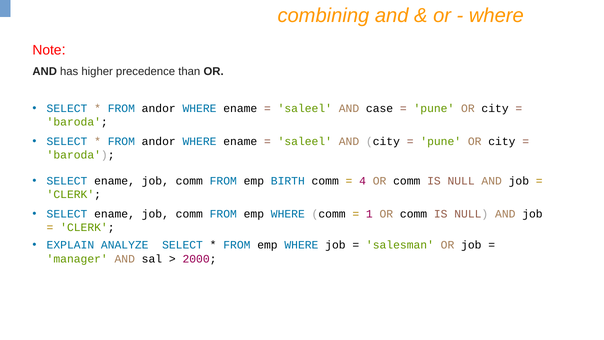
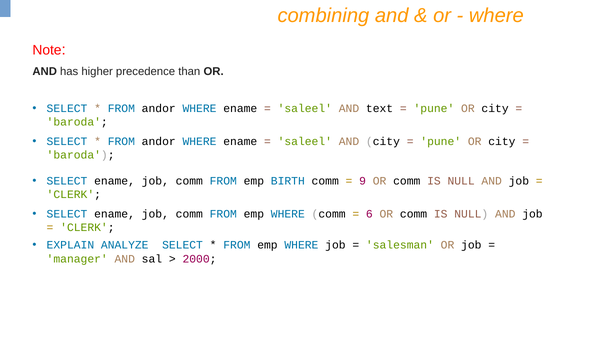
case: case -> text
4: 4 -> 9
1: 1 -> 6
